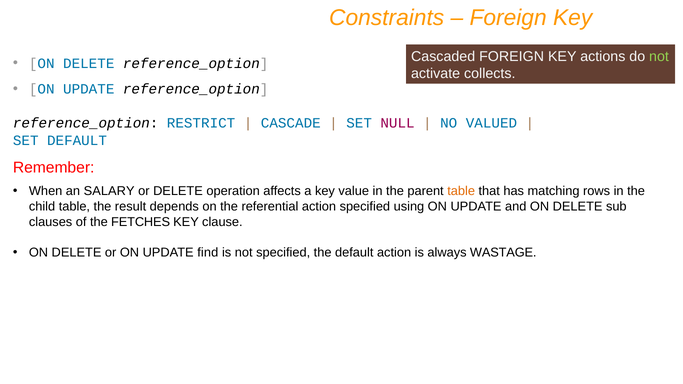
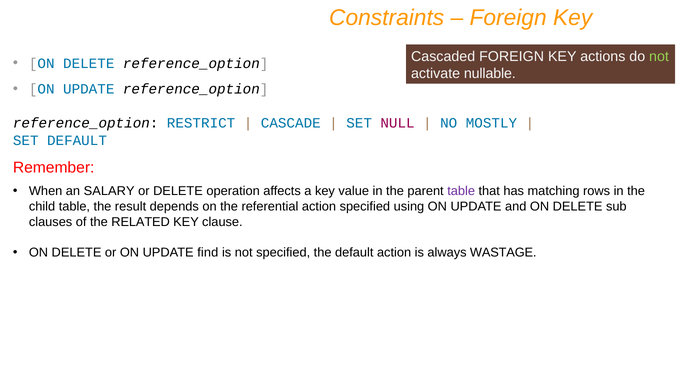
collects: collects -> nullable
VALUED: VALUED -> MOSTLY
table at (461, 191) colour: orange -> purple
FETCHES: FETCHES -> RELATED
